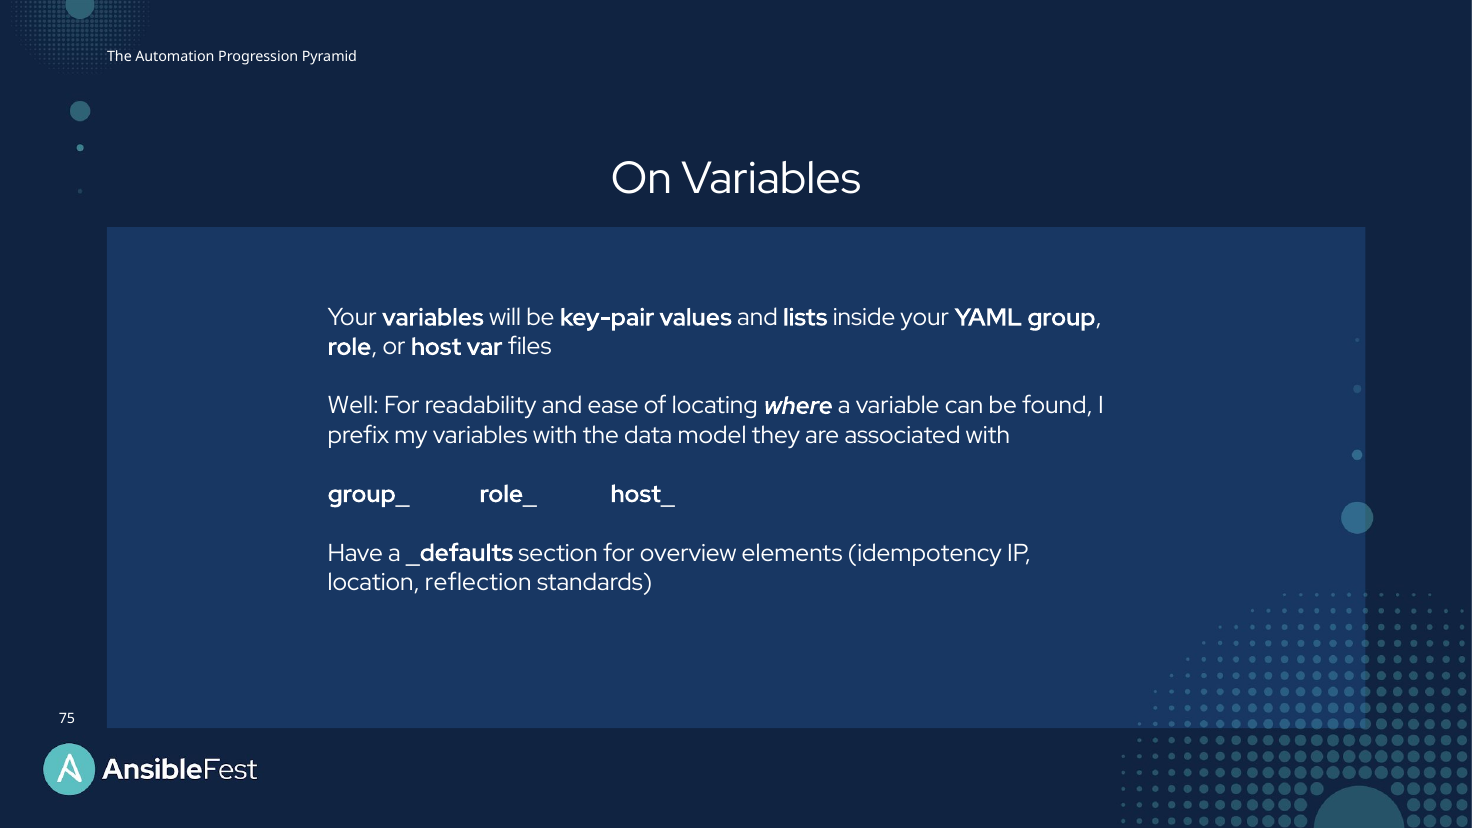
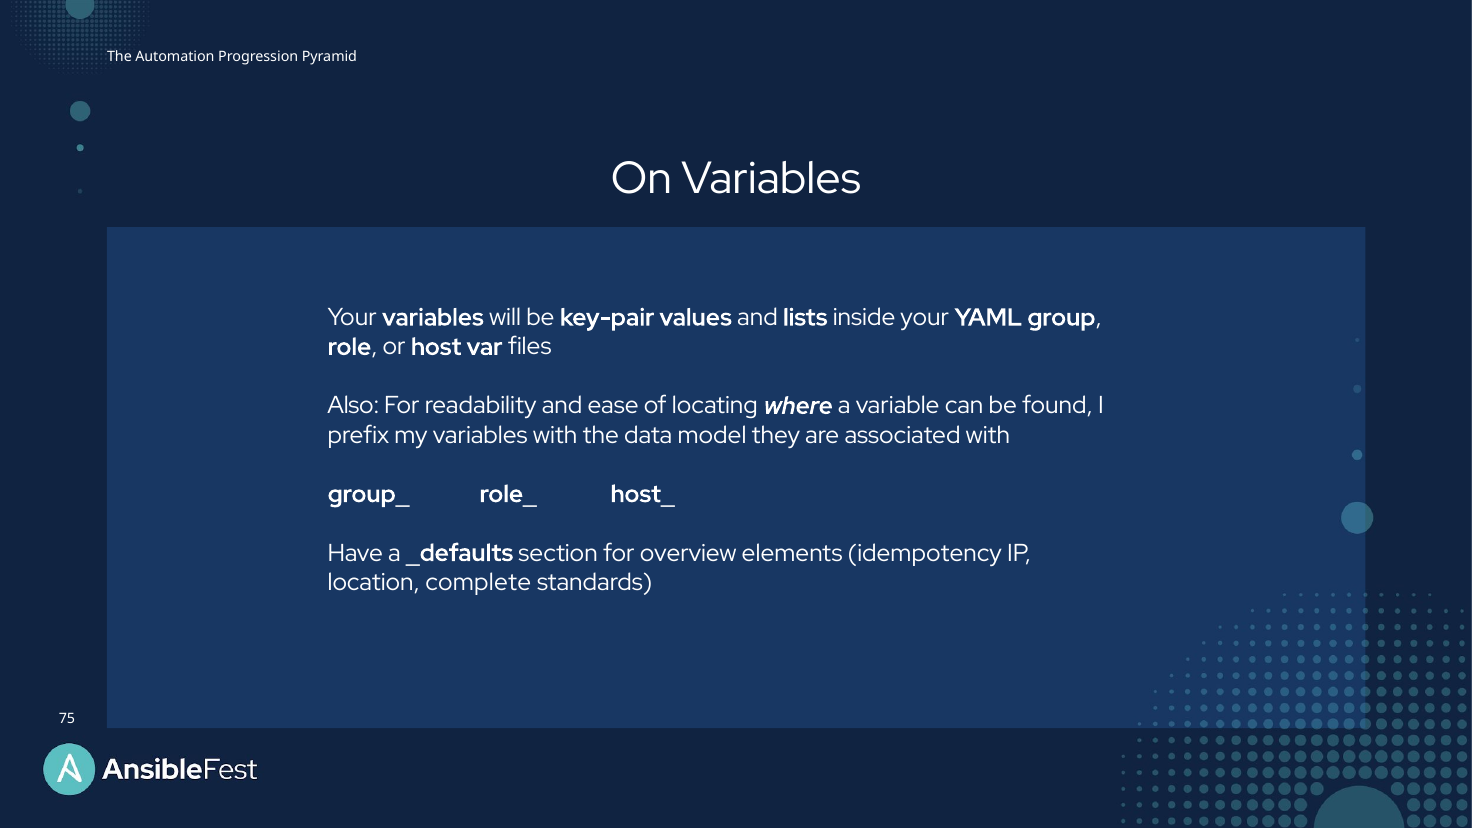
Well: Well -> Also
reflection: reflection -> complete
